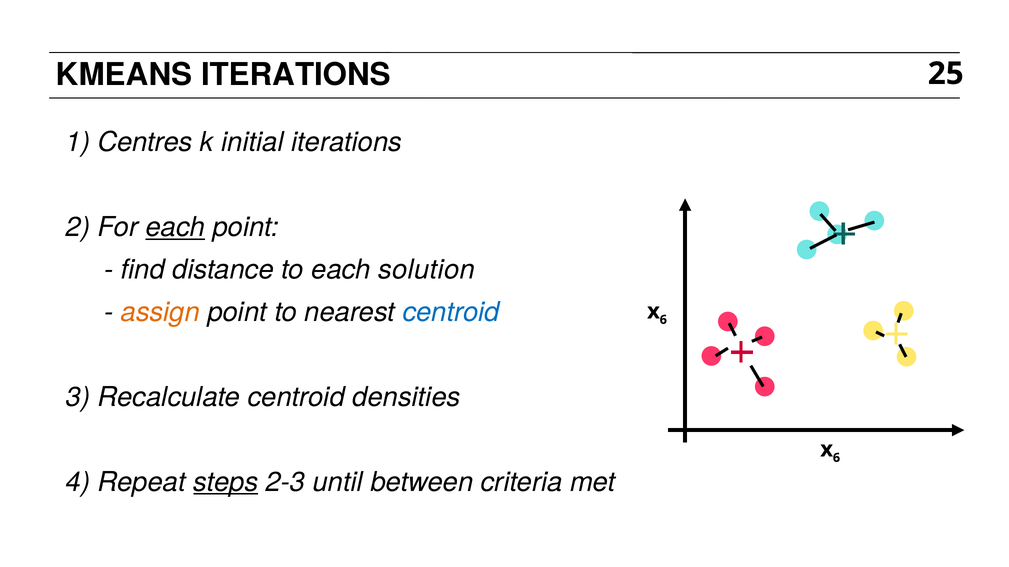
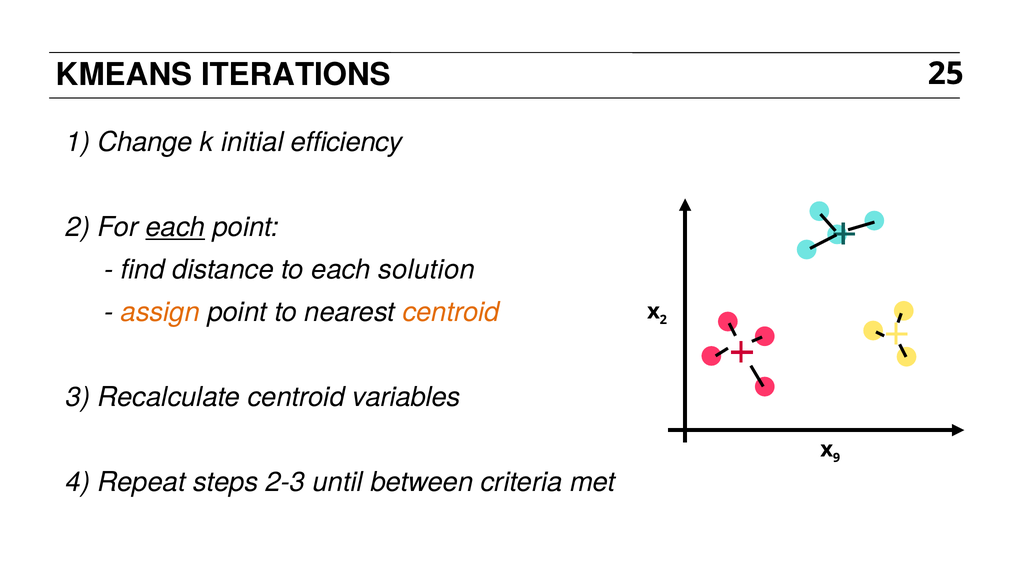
Centres: Centres -> Change
initial iterations: iterations -> efficiency
centroid at (451, 312) colour: blue -> orange
6 at (663, 319): 6 -> 2
densities: densities -> variables
6 at (836, 457): 6 -> 9
steps underline: present -> none
